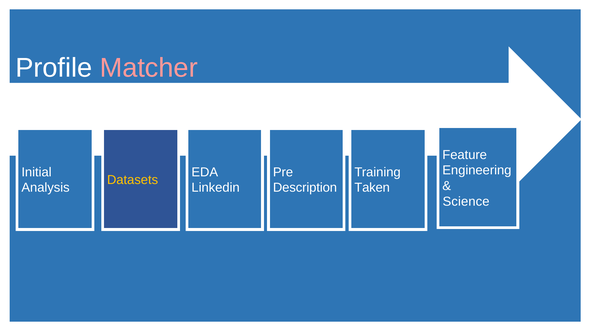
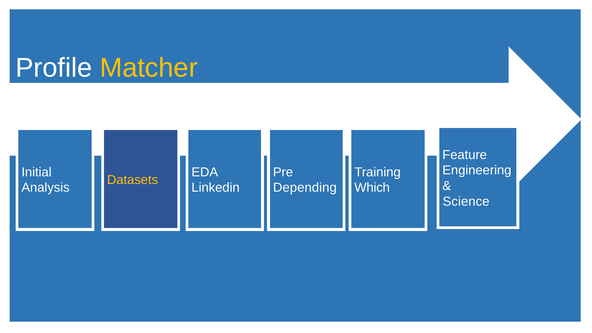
Matcher colour: pink -> yellow
Description: Description -> Depending
Taken: Taken -> Which
